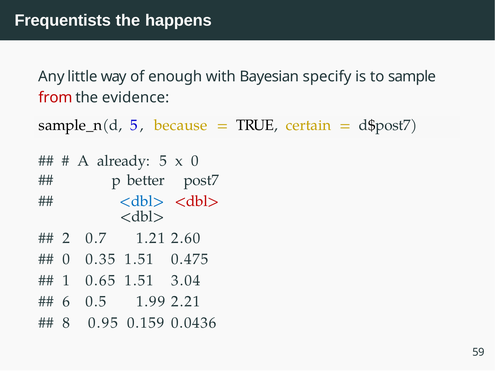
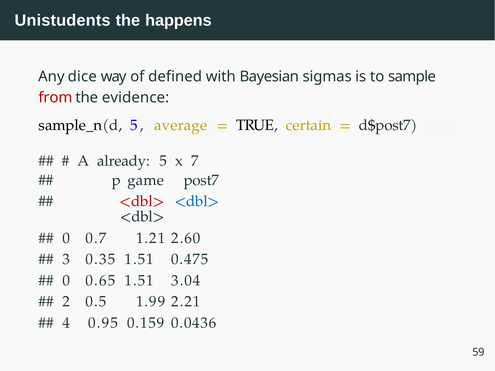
Frequentists: Frequentists -> Unistudents
little: little -> dice
enough: enough -> defined
specify: specify -> sigmas
because: because -> average
x 0: 0 -> 7
better: better -> game
<dbl> at (142, 202) colour: blue -> red
<dbl> at (197, 202) colour: red -> blue
2 at (66, 239): 2 -> 0
0 at (66, 260): 0 -> 3
1 at (66, 281): 1 -> 0
6: 6 -> 2
8: 8 -> 4
